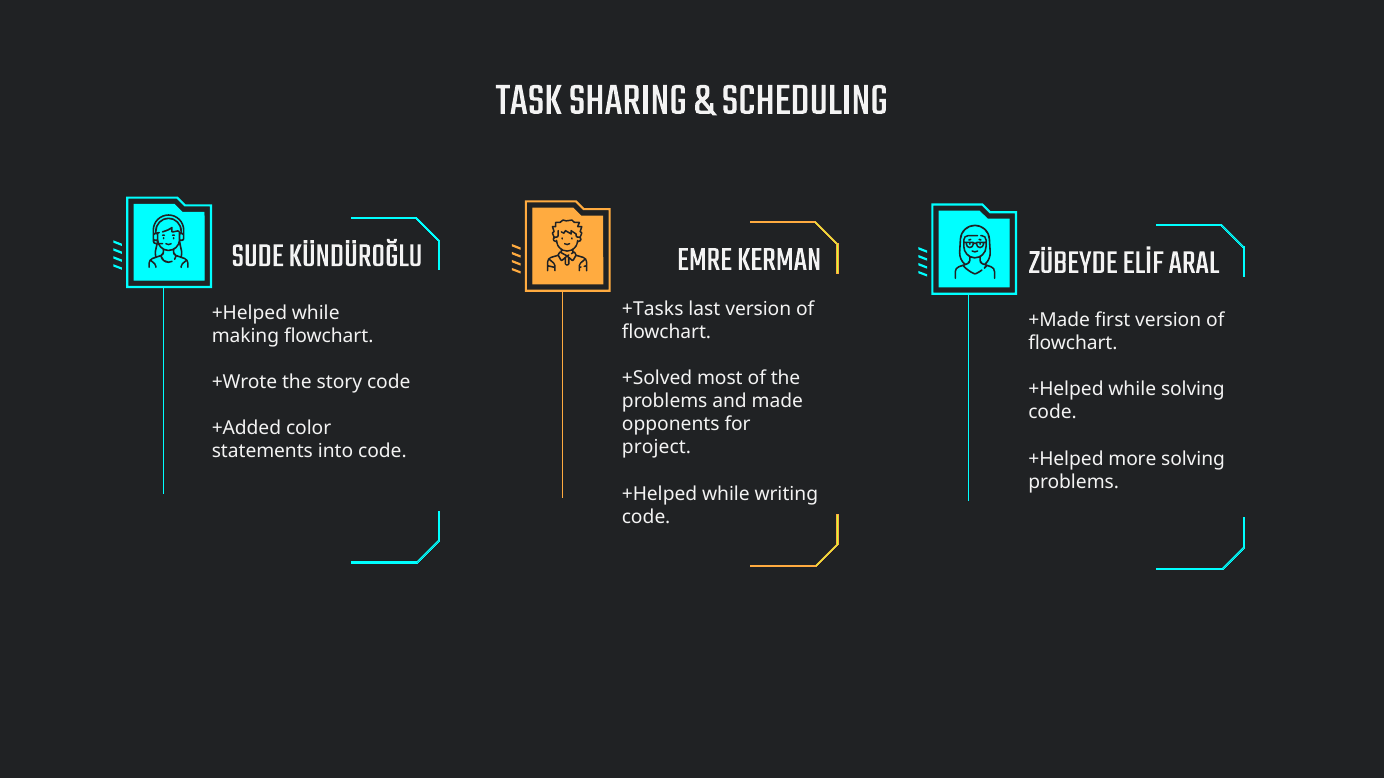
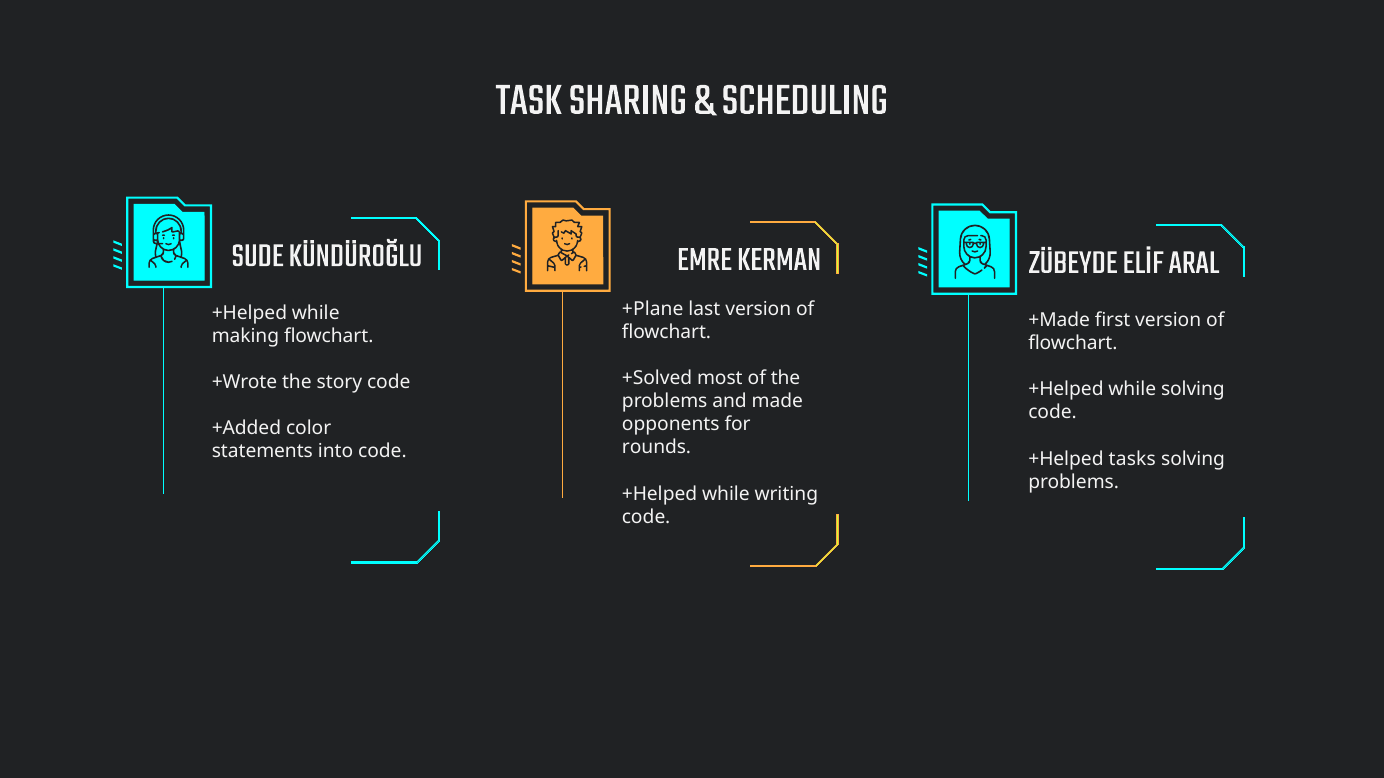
+Tasks: +Tasks -> +Plane
project: project -> rounds
more: more -> tasks
